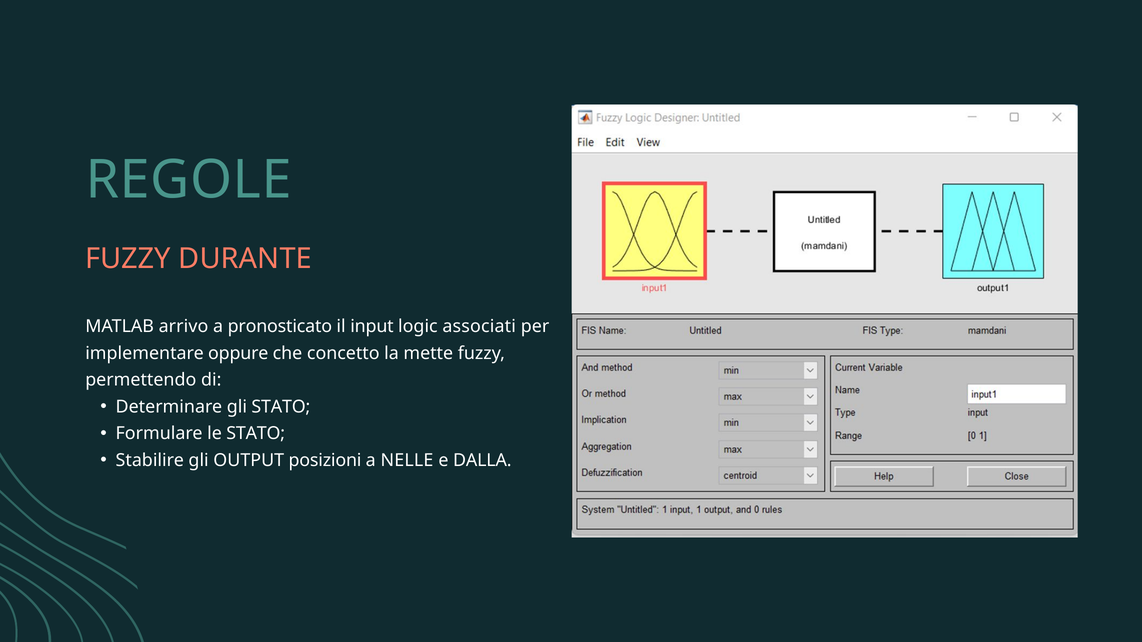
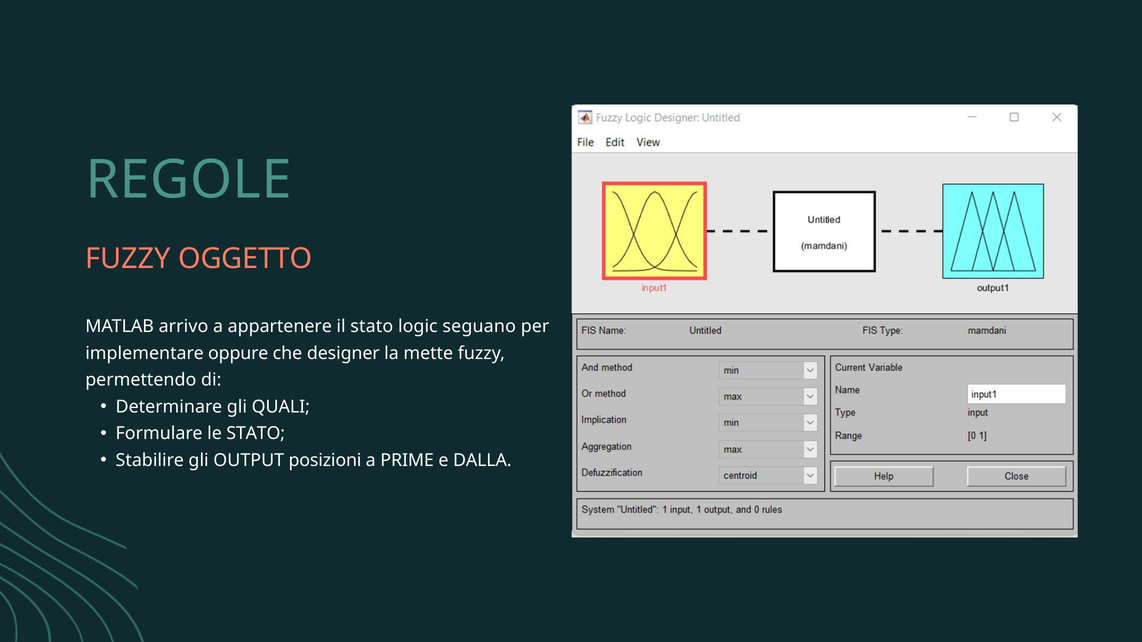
DURANTE: DURANTE -> OGGETTO
pronosticato: pronosticato -> appartenere
il input: input -> stato
associati: associati -> seguano
concetto: concetto -> designer
gli STATO: STATO -> QUALI
NELLE: NELLE -> PRIME
